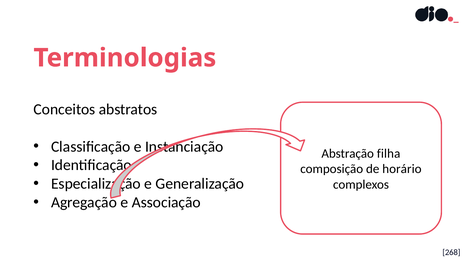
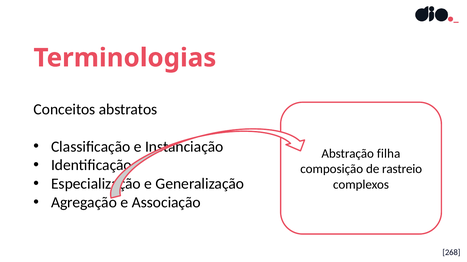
horário: horário -> rastreio
